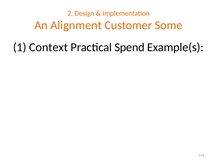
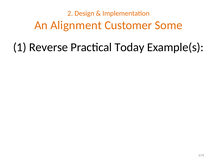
Context: Context -> Reverse
Spend: Spend -> Today
